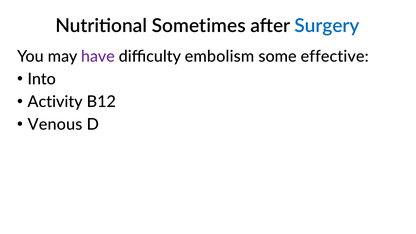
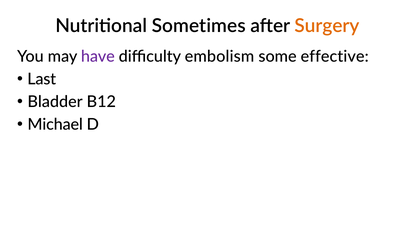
Surgery colour: blue -> orange
Into: Into -> Last
Activity: Activity -> Bladder
Venous: Venous -> Michael
